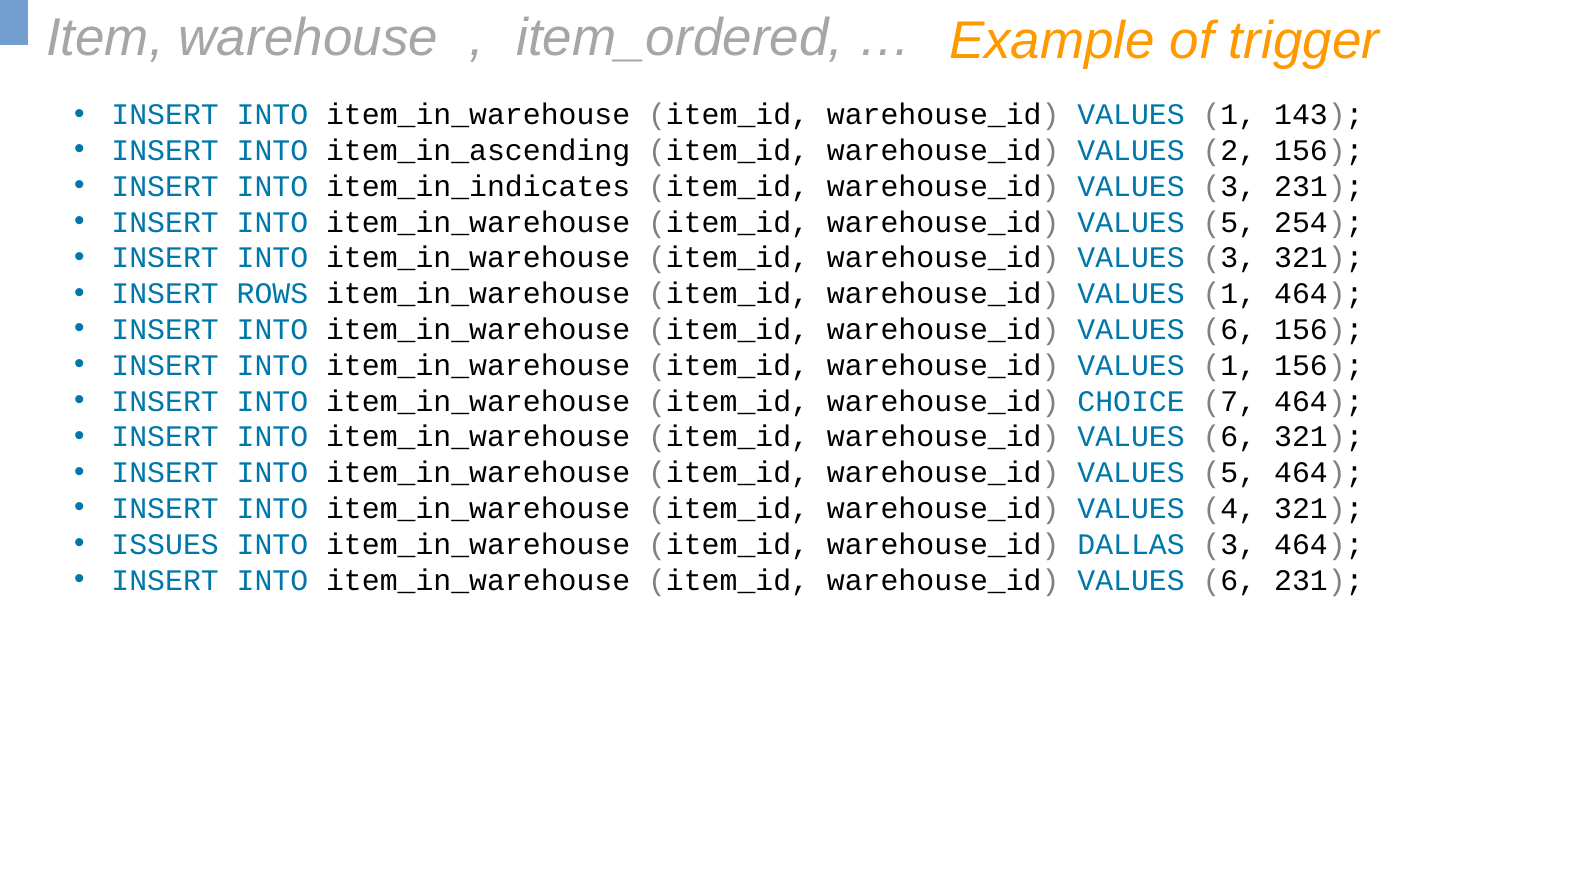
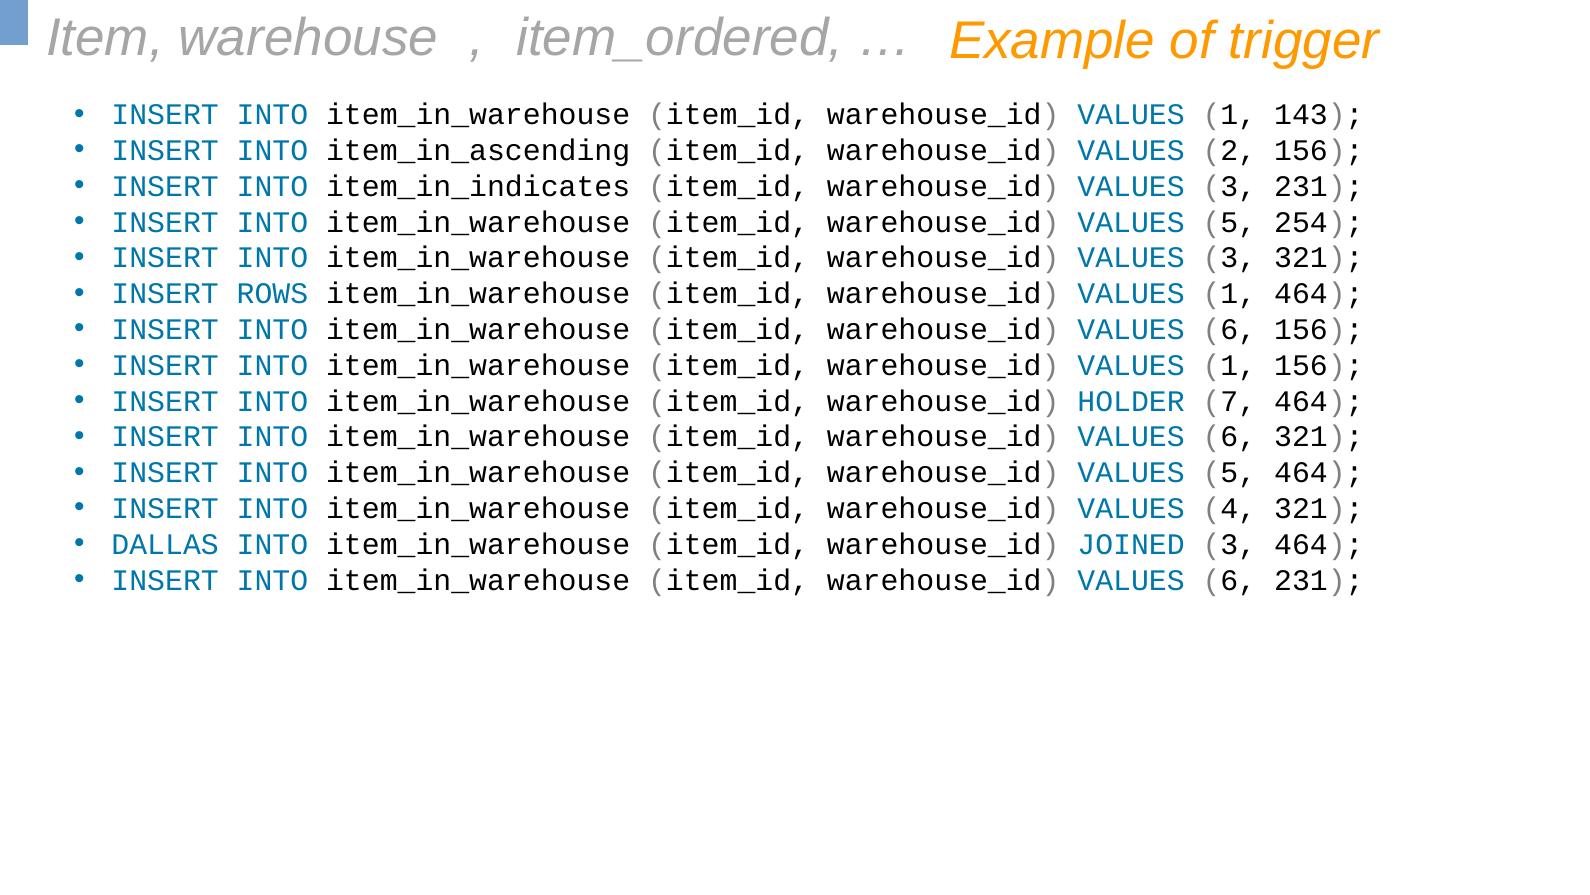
CHOICE: CHOICE -> HOLDER
ISSUES: ISSUES -> DALLAS
DALLAS: DALLAS -> JOINED
